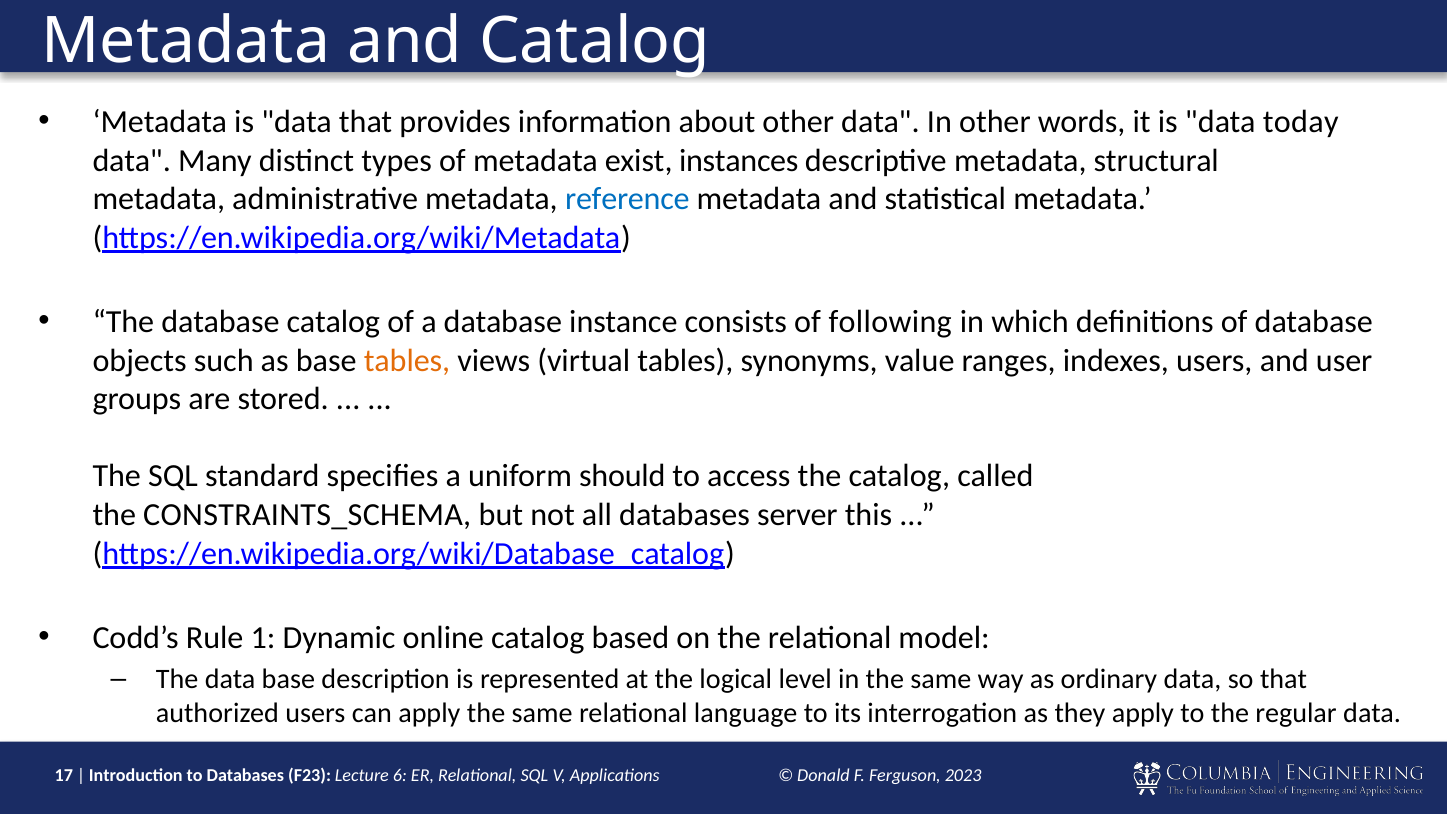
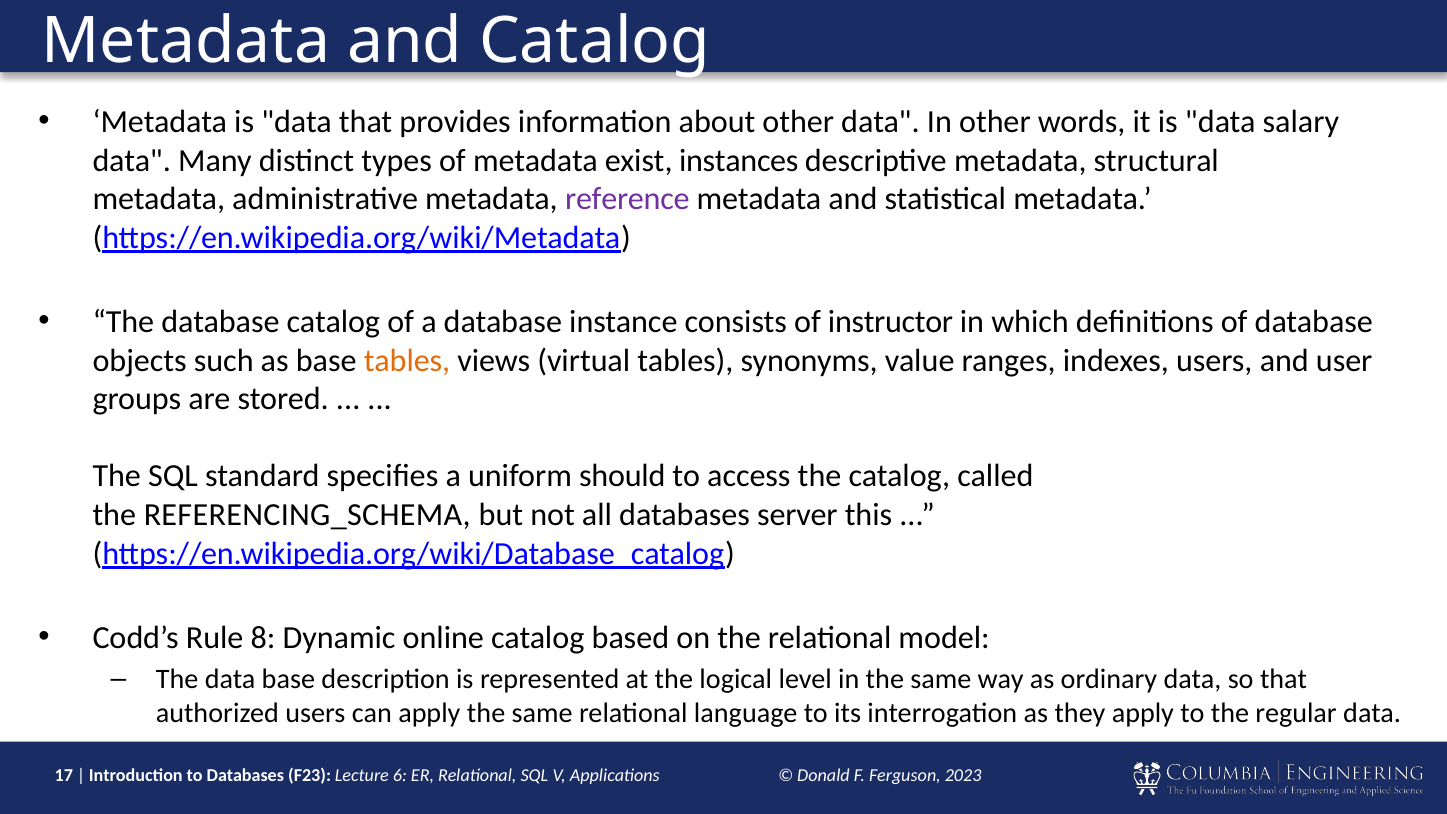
today: today -> salary
reference colour: blue -> purple
following: following -> instructor
CONSTRAINTS_SCHEMA: CONSTRAINTS_SCHEMA -> REFERENCING_SCHEMA
1: 1 -> 8
